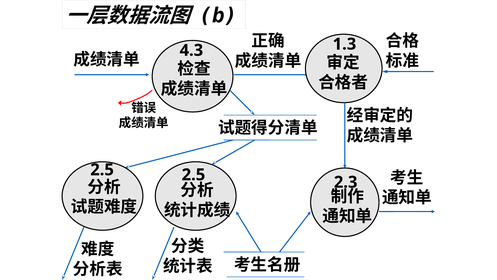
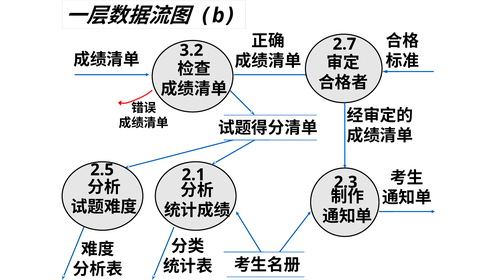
1.3: 1.3 -> 2.7
4.3: 4.3 -> 3.2
2.5 at (193, 175): 2.5 -> 2.1
